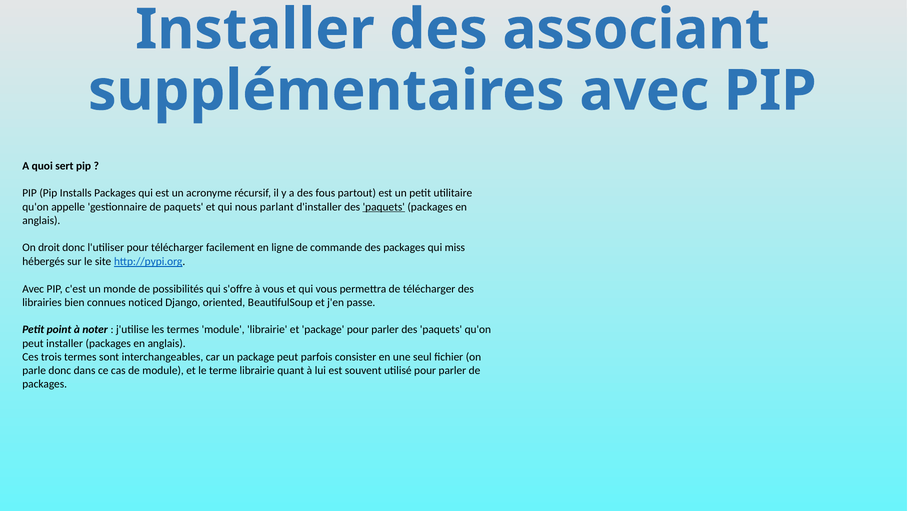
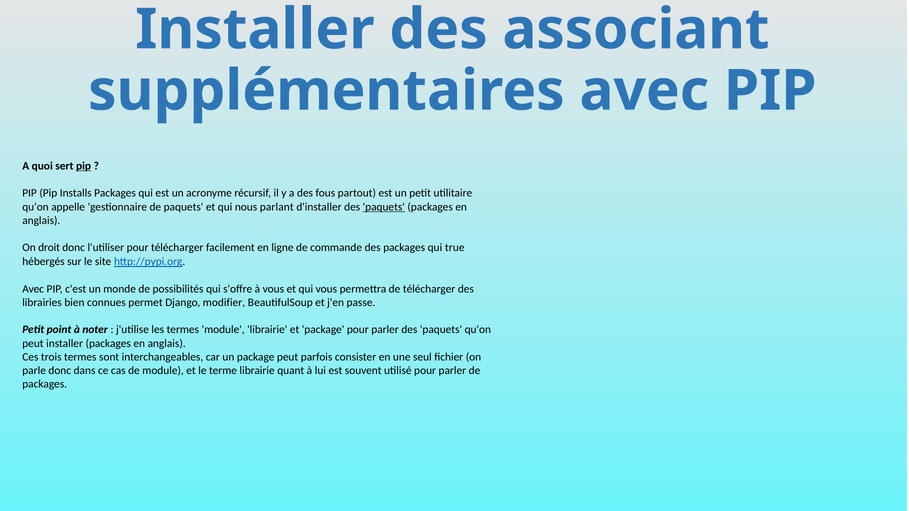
pip at (84, 166) underline: none -> present
miss: miss -> true
noticed: noticed -> permet
oriented: oriented -> modifier
